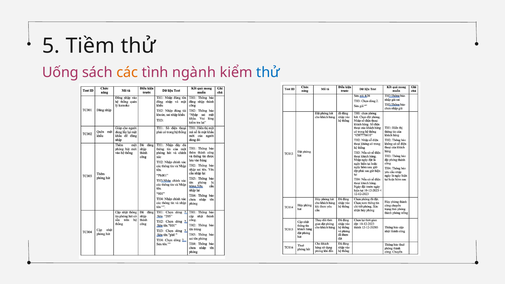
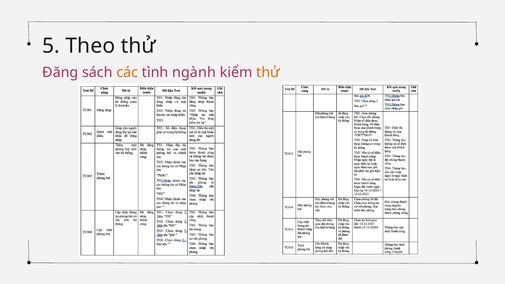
Tiềm: Tiềm -> Theo
Uống: Uống -> Đăng
thử at (268, 73) colour: blue -> orange
